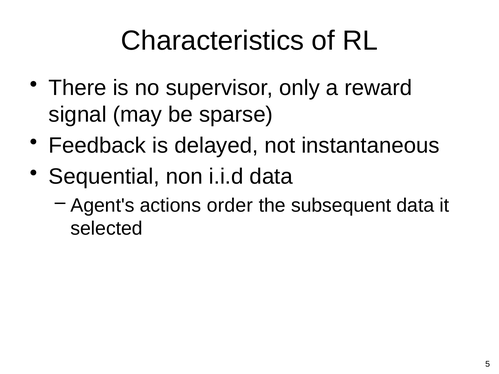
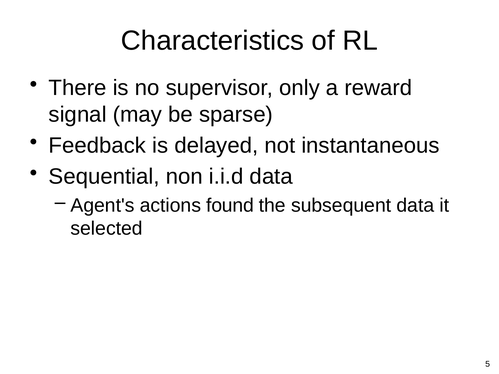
order: order -> found
